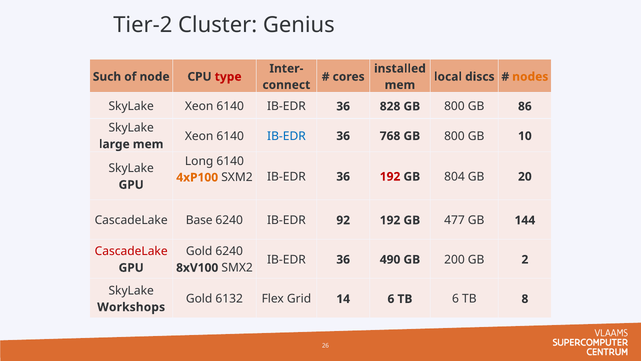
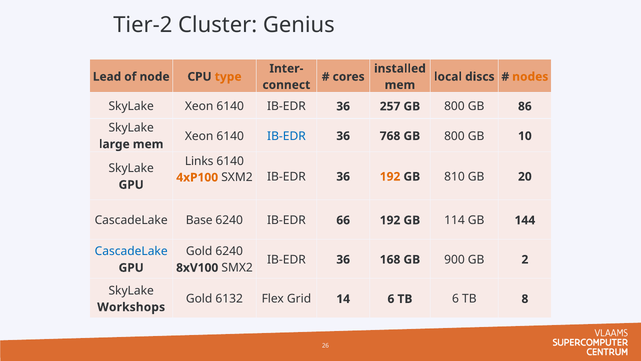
Such: Such -> Lead
type colour: red -> orange
828: 828 -> 257
Long: Long -> Links
192 at (390, 176) colour: red -> orange
804: 804 -> 810
92: 92 -> 66
477: 477 -> 114
CascadeLake at (131, 251) colour: red -> blue
490: 490 -> 168
200: 200 -> 900
